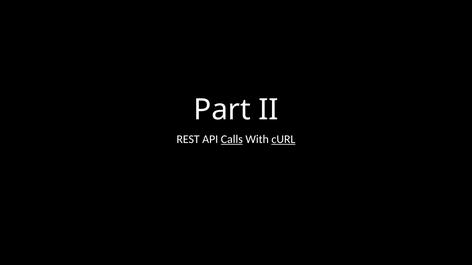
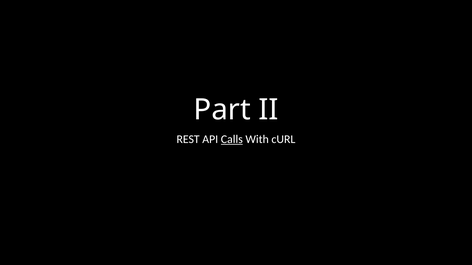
cURL underline: present -> none
